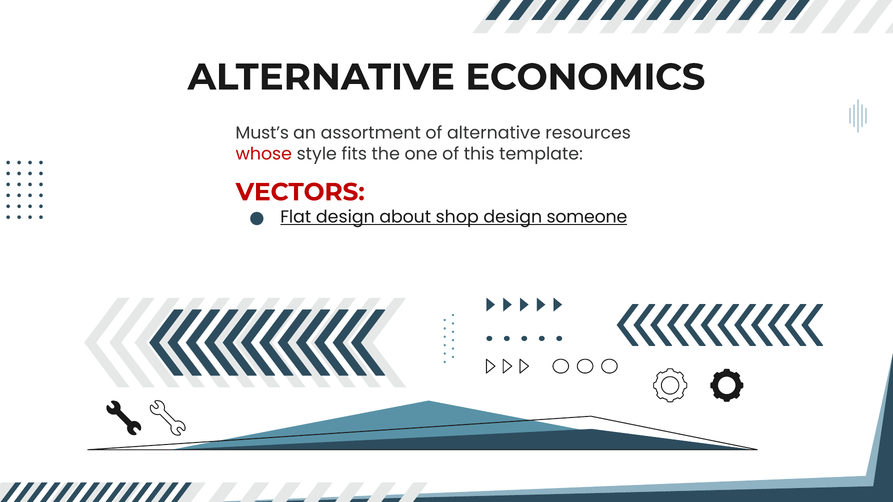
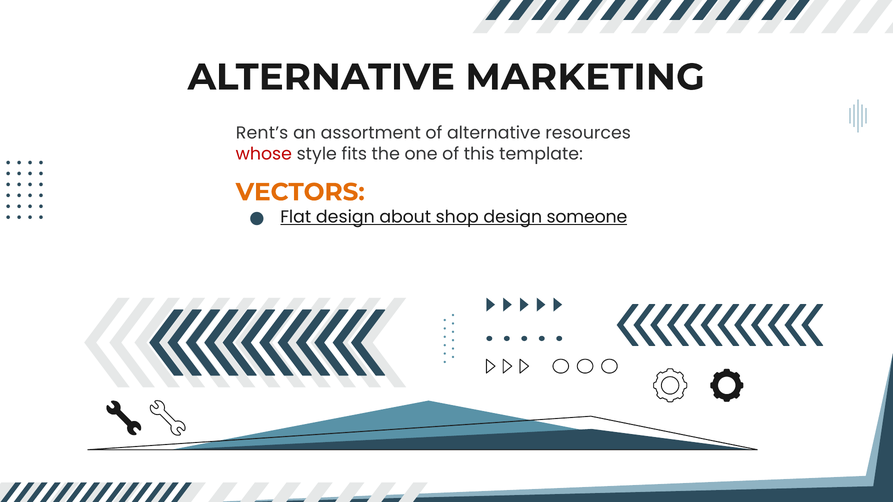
ECONOMICS: ECONOMICS -> MARKETING
Must’s: Must’s -> Rent’s
VECTORS colour: red -> orange
